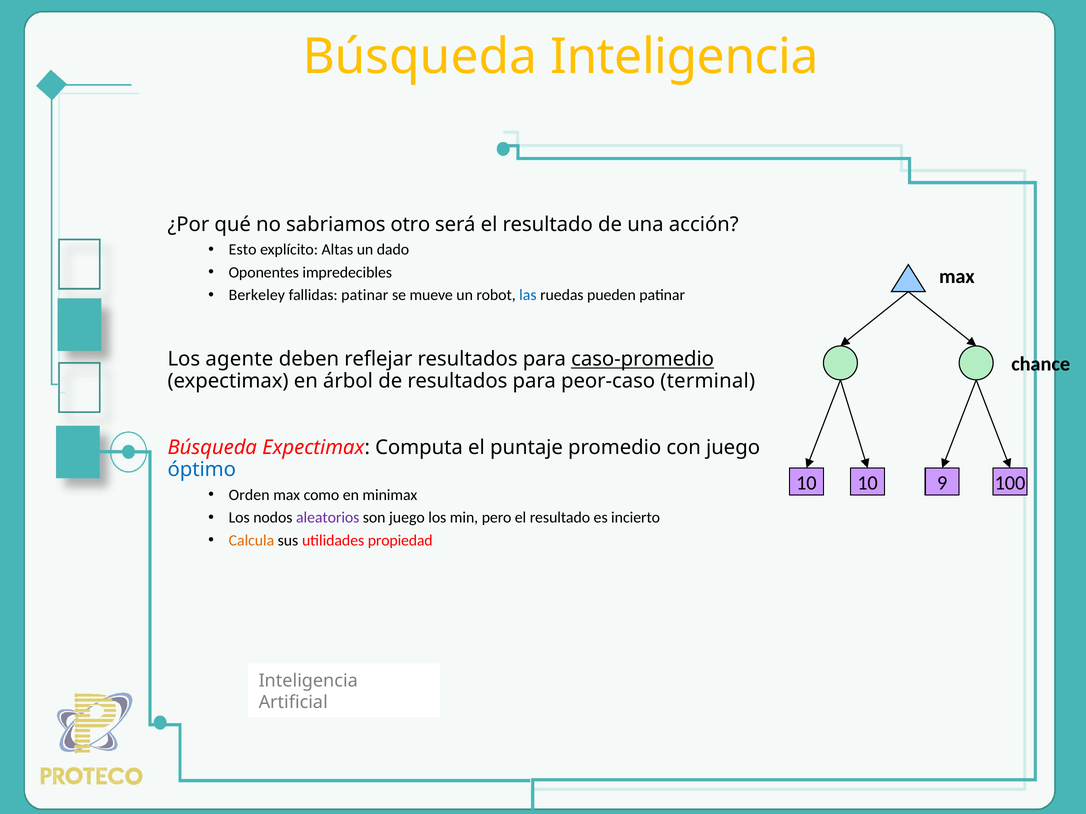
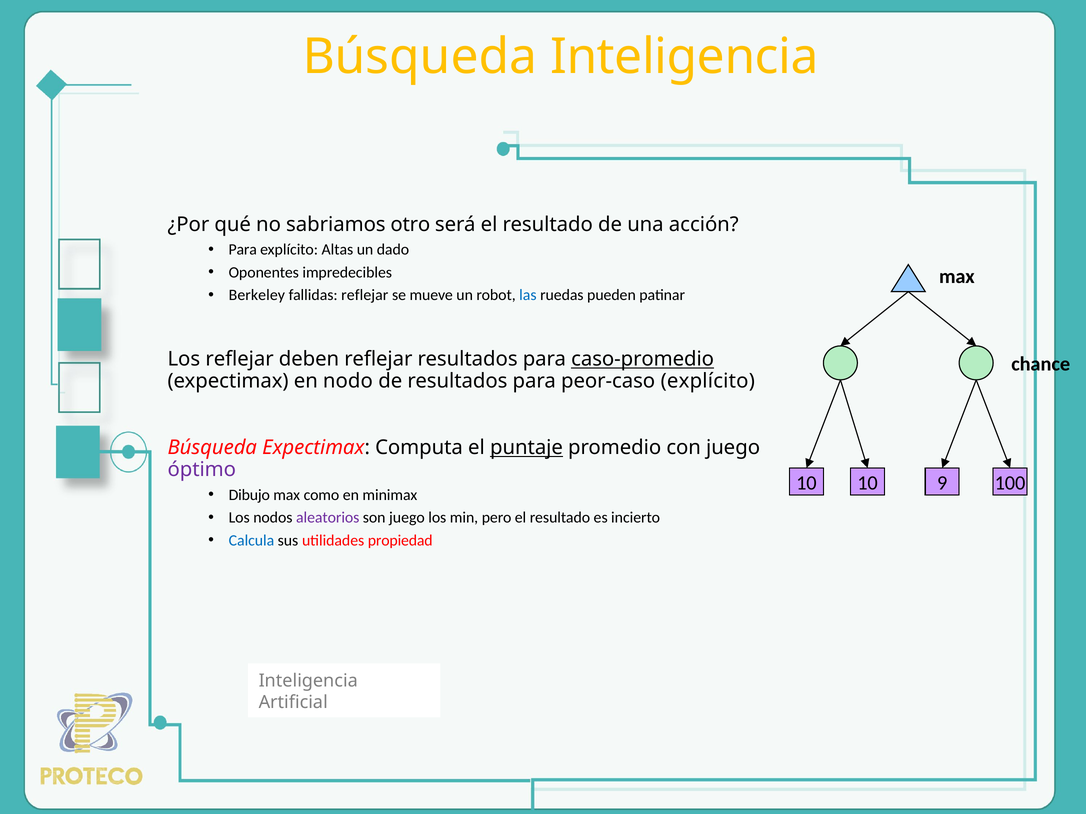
Esto at (243, 250): Esto -> Para
fallidas patinar: patinar -> reflejar
Los agente: agente -> reflejar
árbol: árbol -> nodo
peor-caso terminal: terminal -> explícito
puntaje underline: none -> present
óptimo colour: blue -> purple
Orden: Orden -> Dibujo
Calcula colour: orange -> blue
